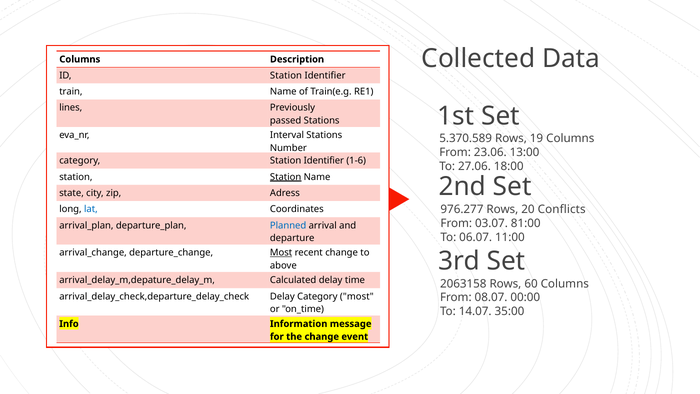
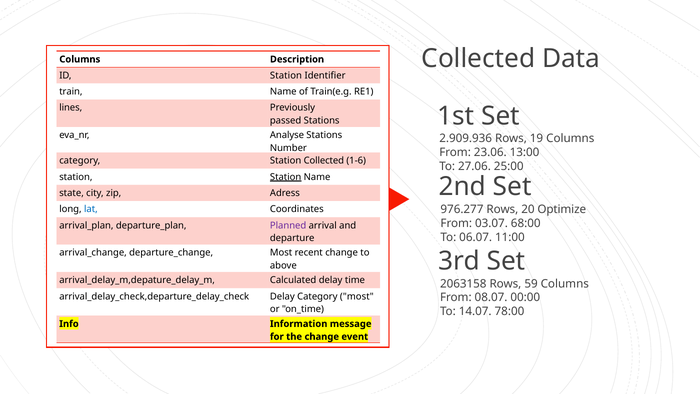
Interval: Interval -> Analyse
5.370.589: 5.370.589 -> 2.909.936
category Station Identifier: Identifier -> Collected
18:00: 18:00 -> 25:00
Conflicts: Conflicts -> Optimize
81:00: 81:00 -> 68:00
Planned colour: blue -> purple
Most at (281, 253) underline: present -> none
60: 60 -> 59
35:00: 35:00 -> 78:00
